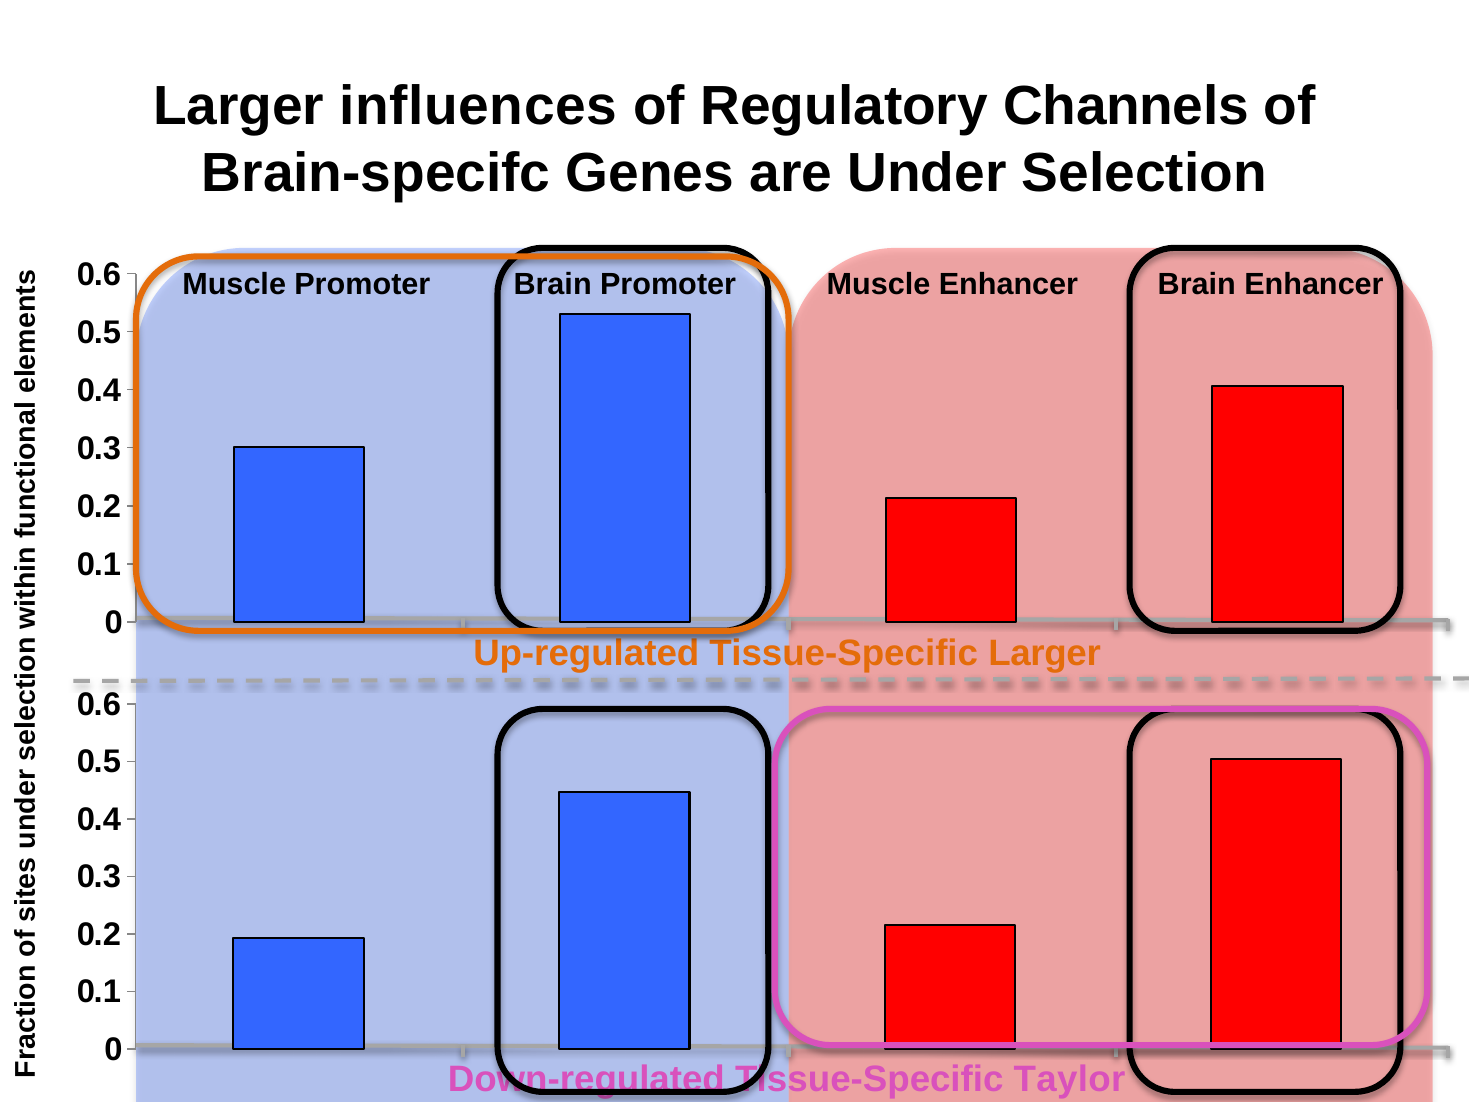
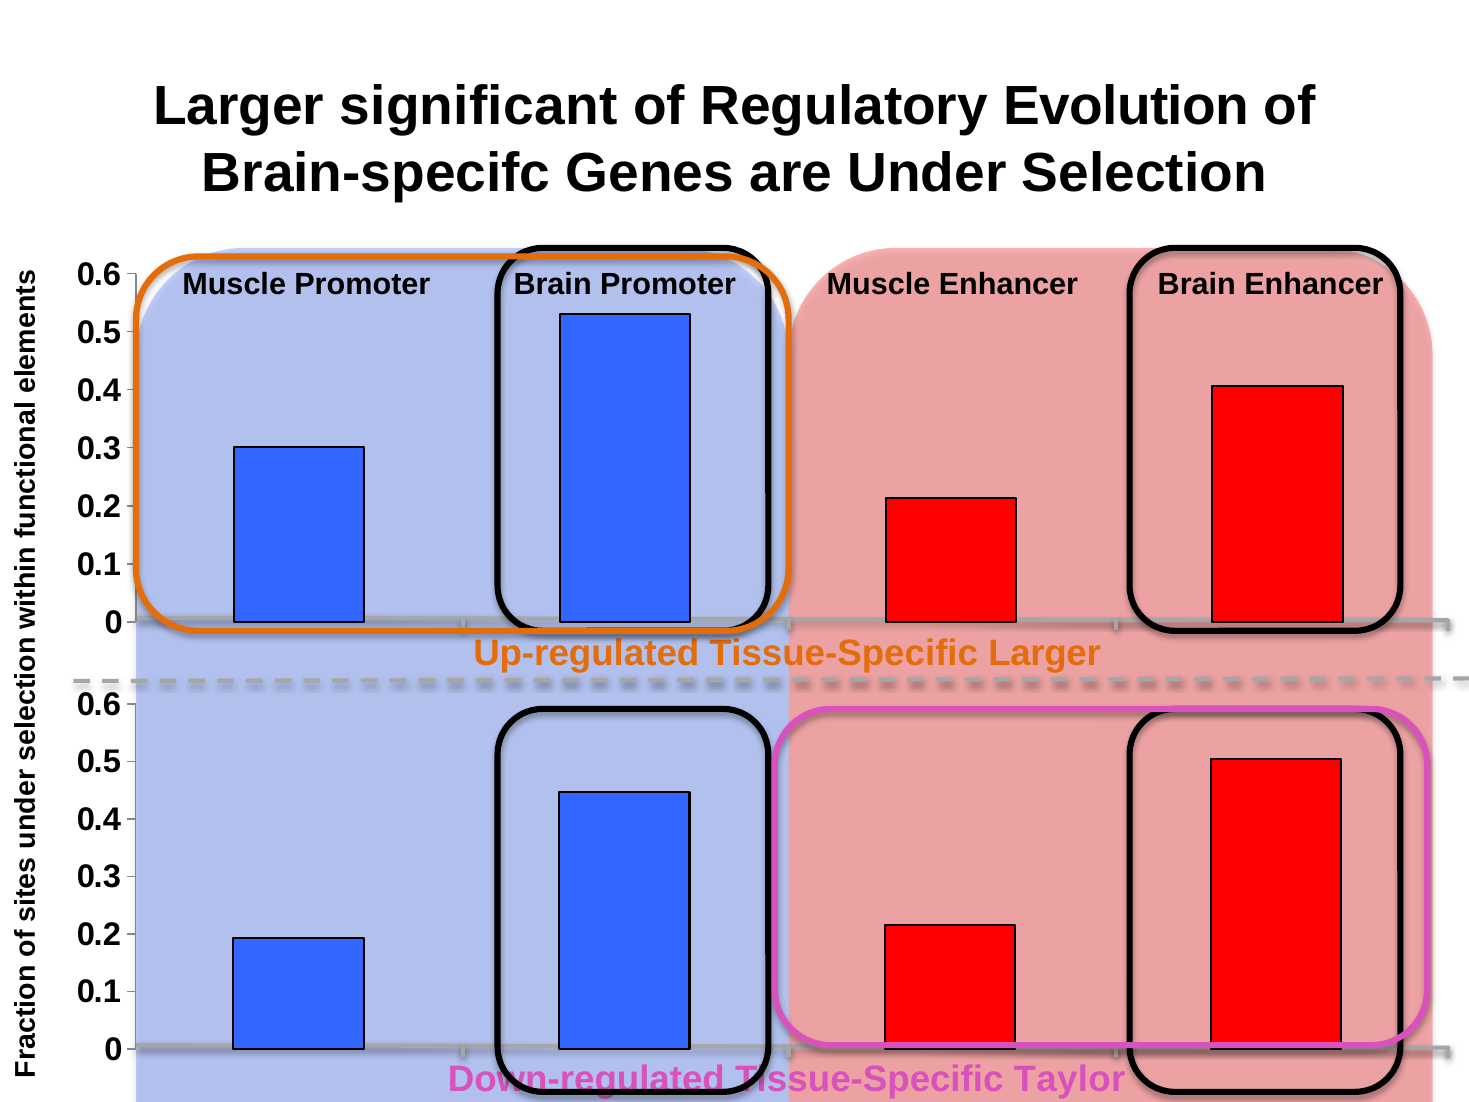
influences: influences -> significant
Channels: Channels -> Evolution
